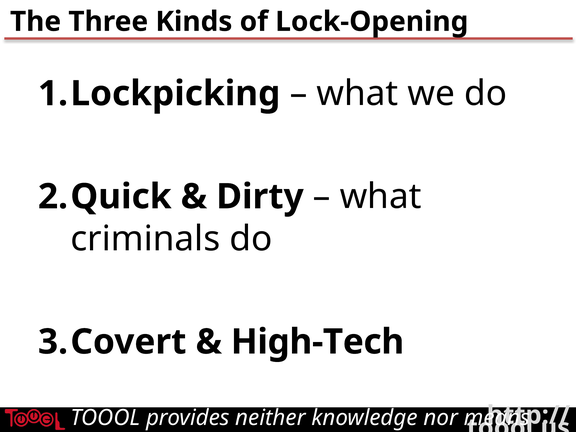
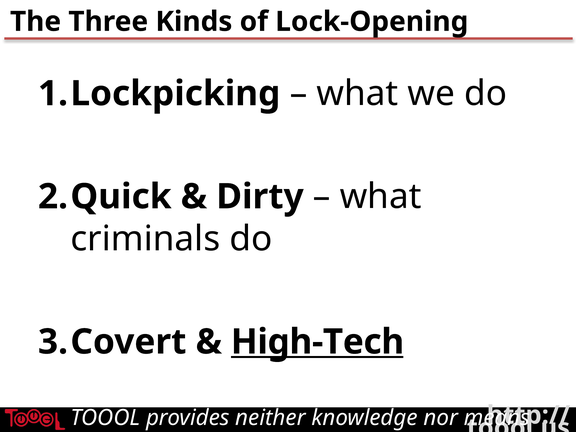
High-Tech underline: none -> present
